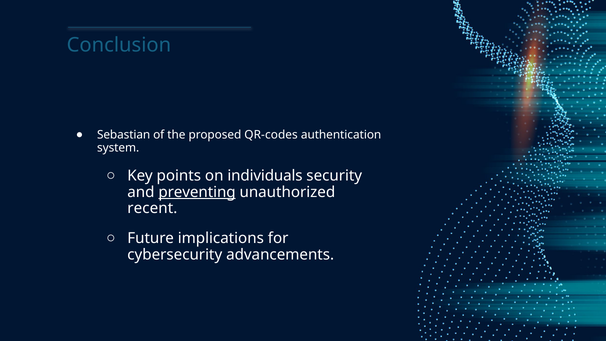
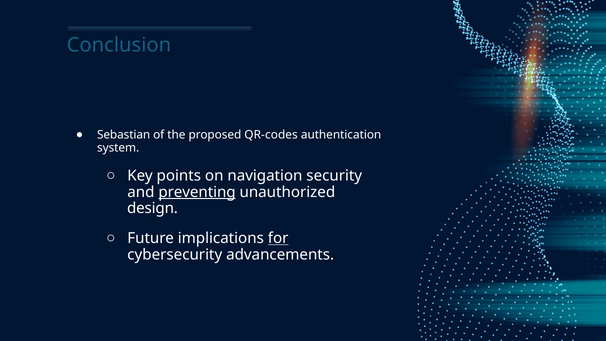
individuals: individuals -> navigation
recent: recent -> design
for underline: none -> present
